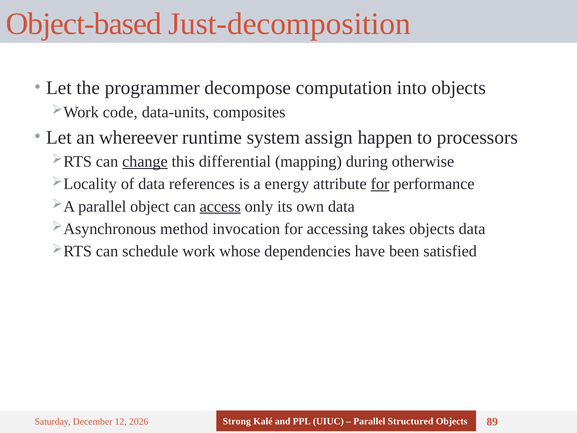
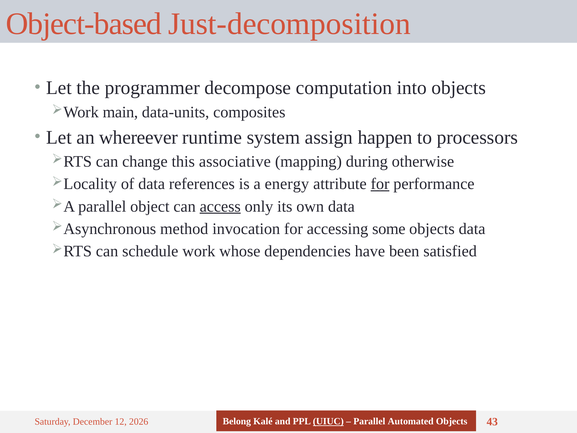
code: code -> main
change underline: present -> none
differential: differential -> associative
takes: takes -> some
Strong: Strong -> Belong
UIUC underline: none -> present
Structured: Structured -> Automated
89: 89 -> 43
